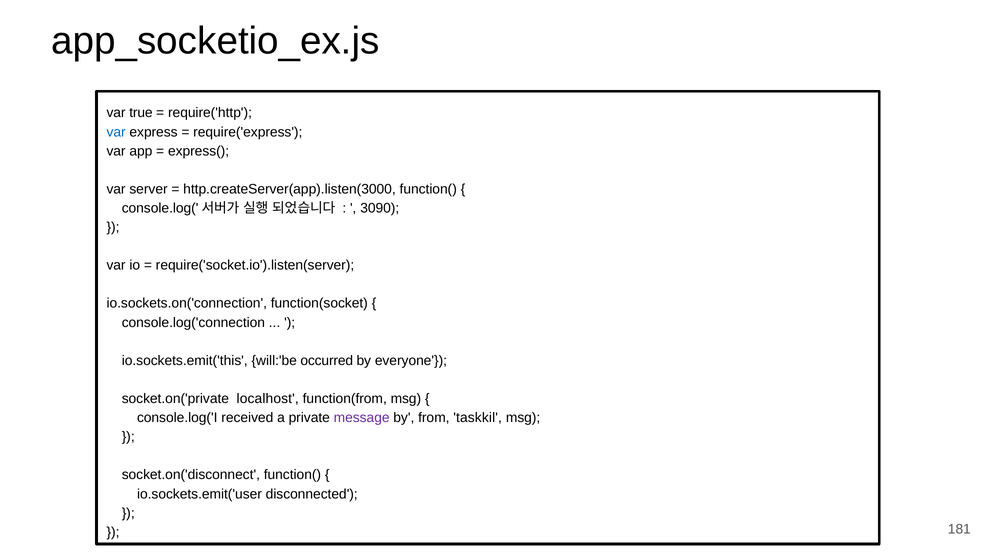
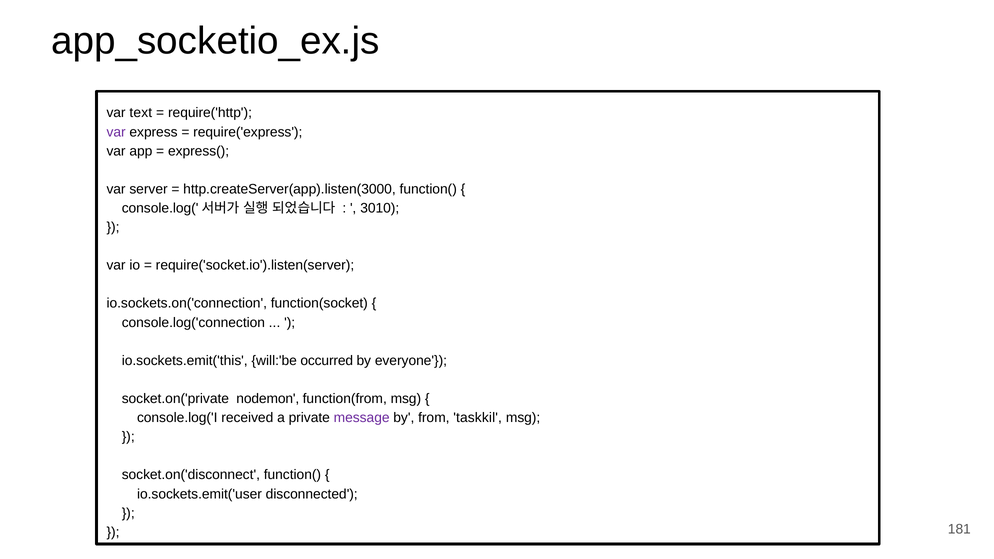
true: true -> text
var at (116, 132) colour: blue -> purple
3090: 3090 -> 3010
localhost: localhost -> nodemon
